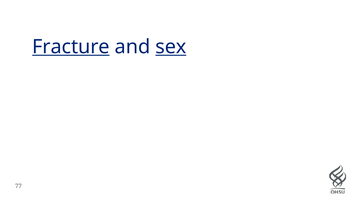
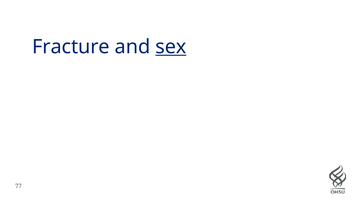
Fracture underline: present -> none
